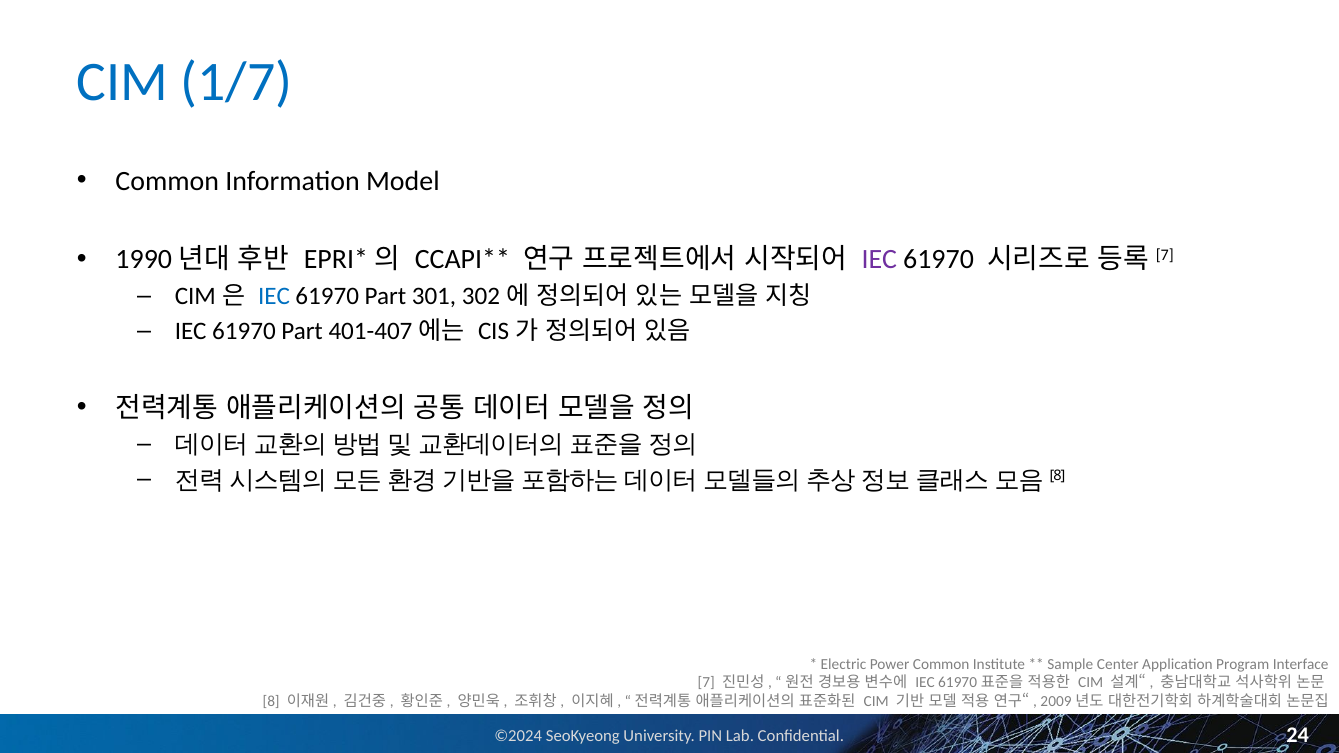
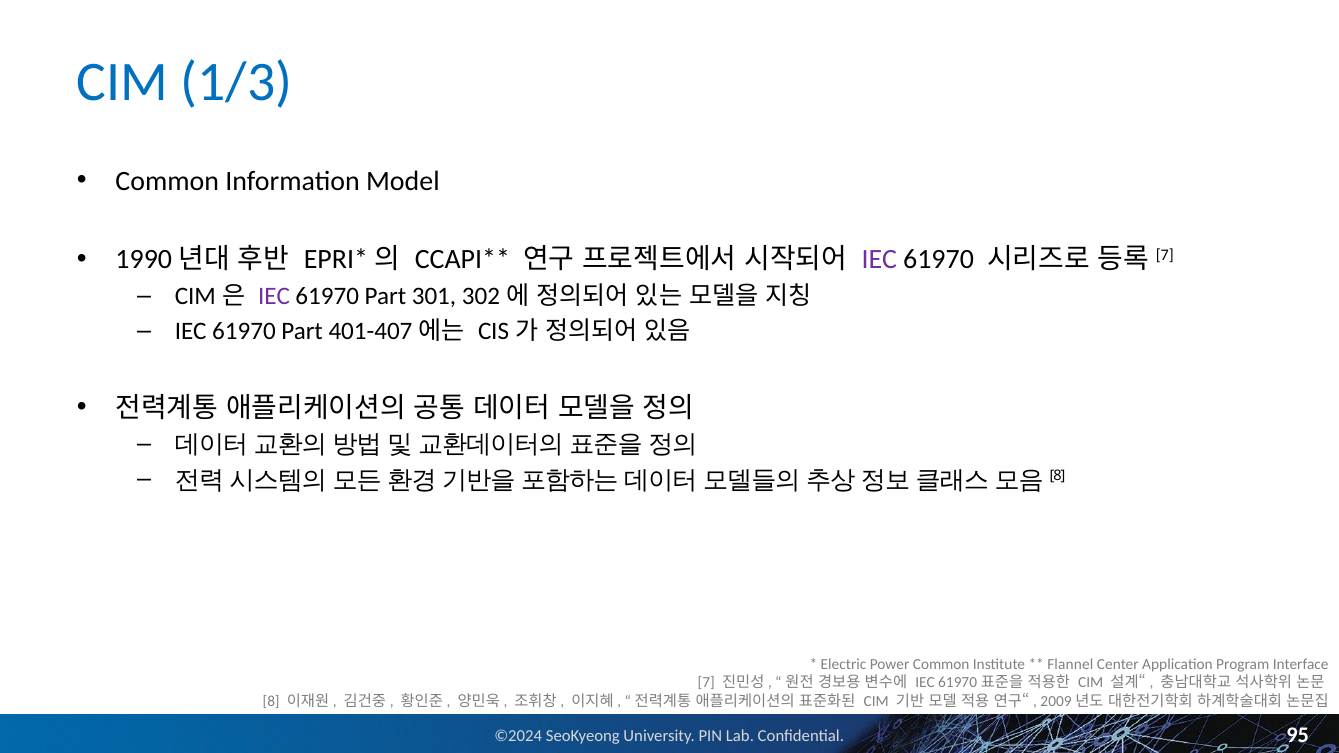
1/7: 1/7 -> 1/3
IEC at (274, 296) colour: blue -> purple
Sample: Sample -> Flannel
24: 24 -> 95
